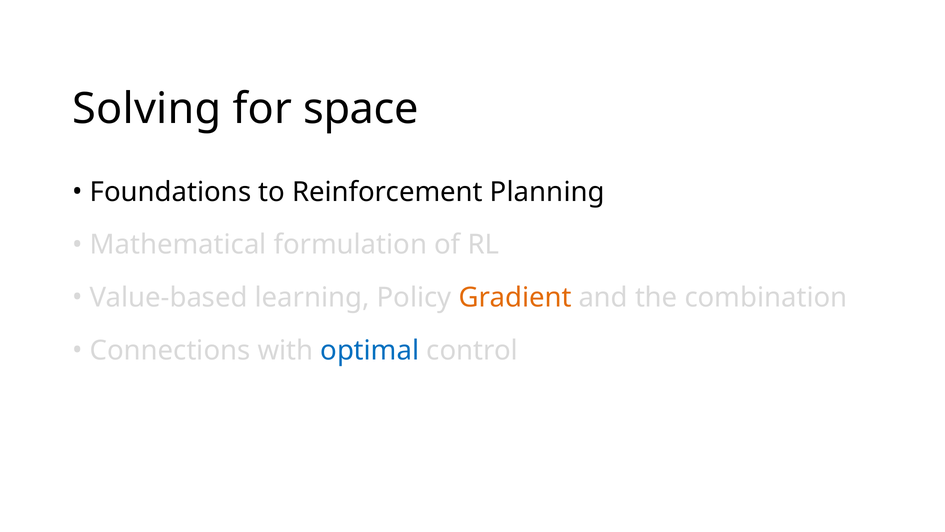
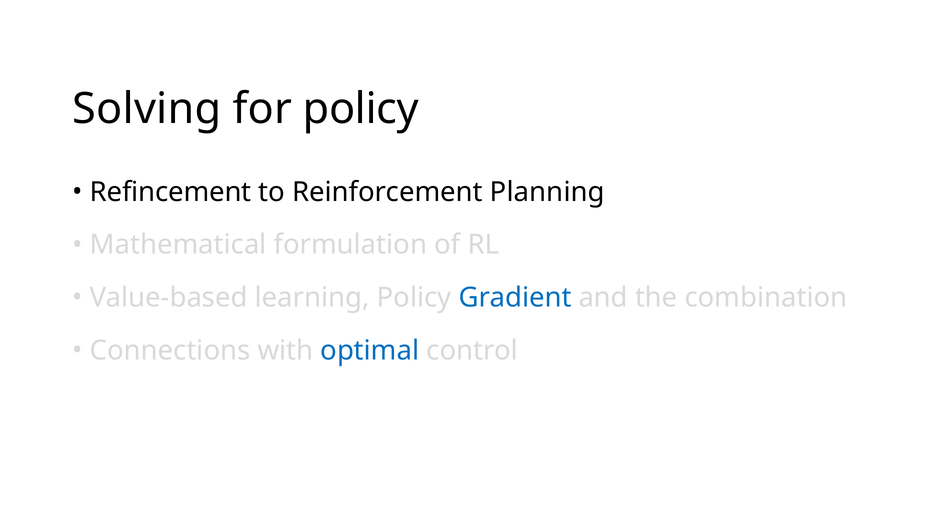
for space: space -> policy
Foundations: Foundations -> Refincement
Gradient colour: orange -> blue
